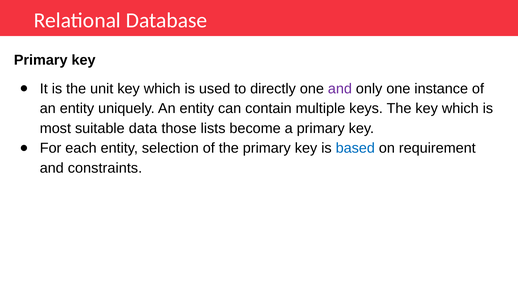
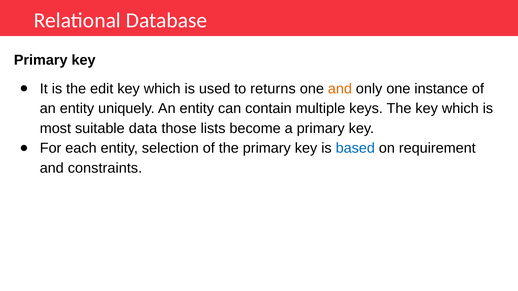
unit: unit -> edit
directly: directly -> returns
and at (340, 89) colour: purple -> orange
